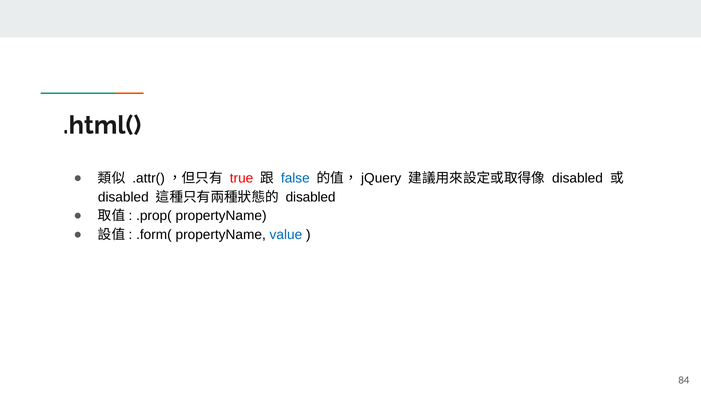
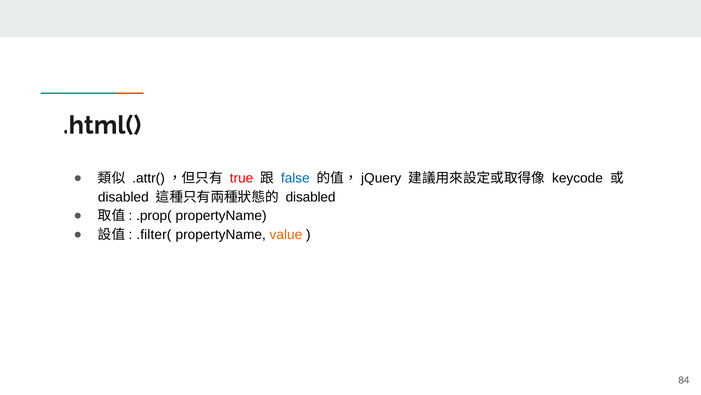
disabled at (577, 178): disabled -> keycode
.form(: .form( -> .filter(
value colour: blue -> orange
